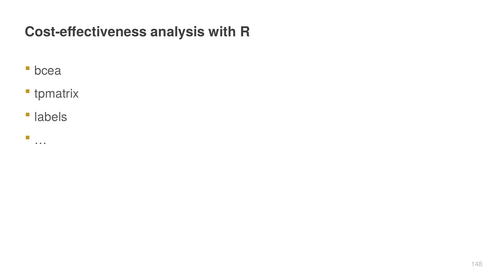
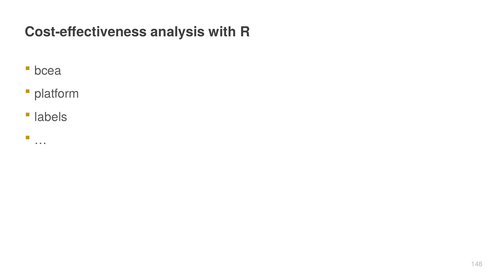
tpmatrix: tpmatrix -> platform
